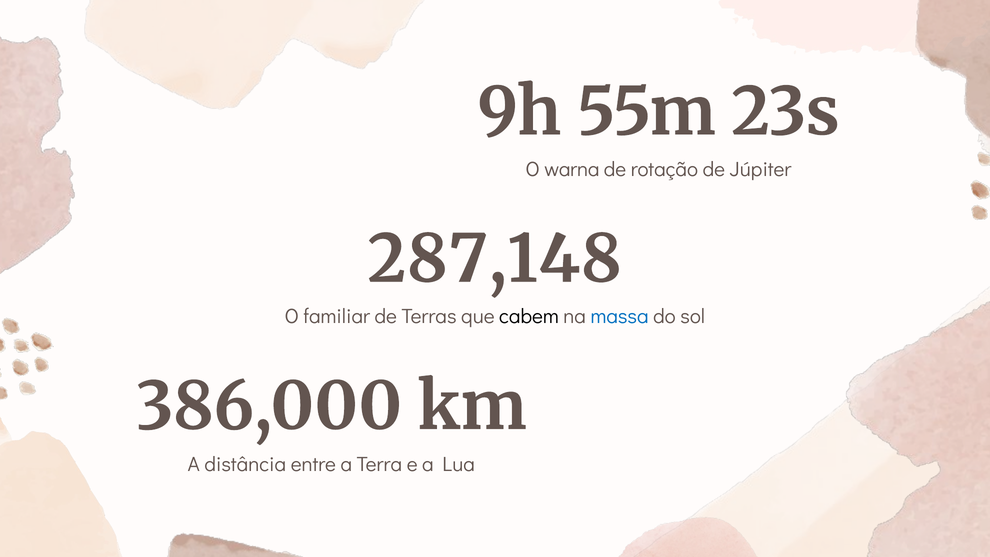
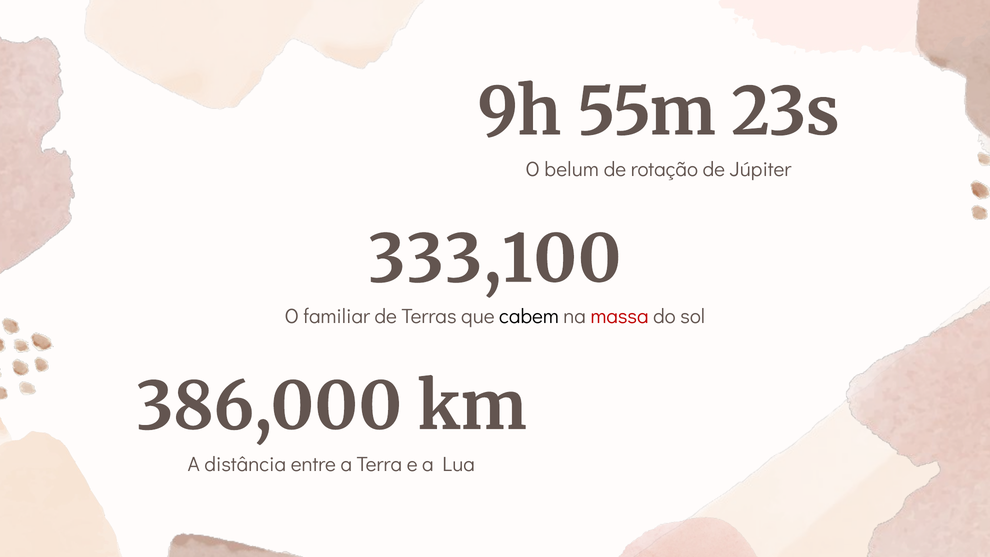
warna: warna -> belum
287,148: 287,148 -> 333,100
massa colour: blue -> red
